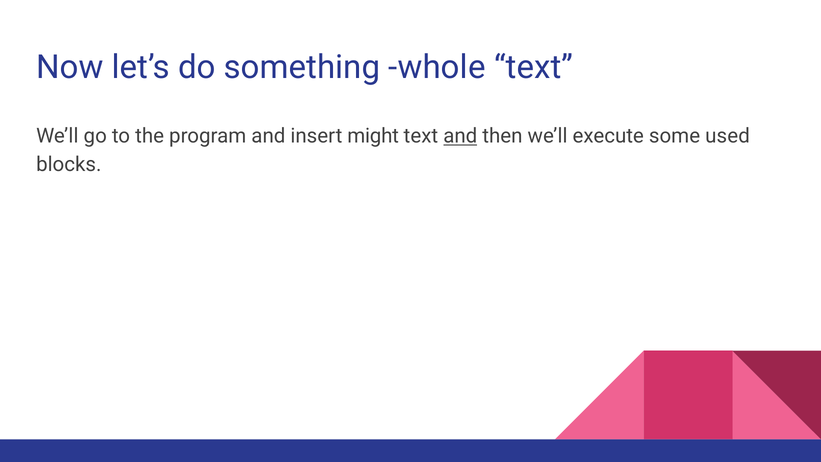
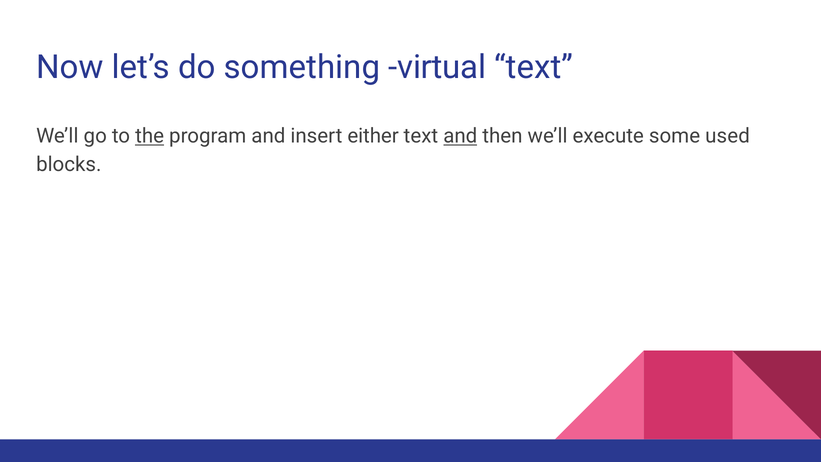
whole: whole -> virtual
the underline: none -> present
might: might -> either
